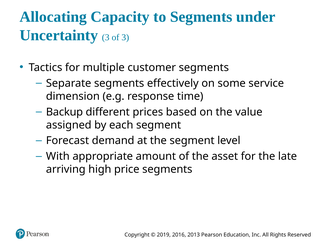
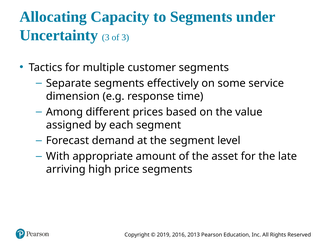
Backup: Backup -> Among
